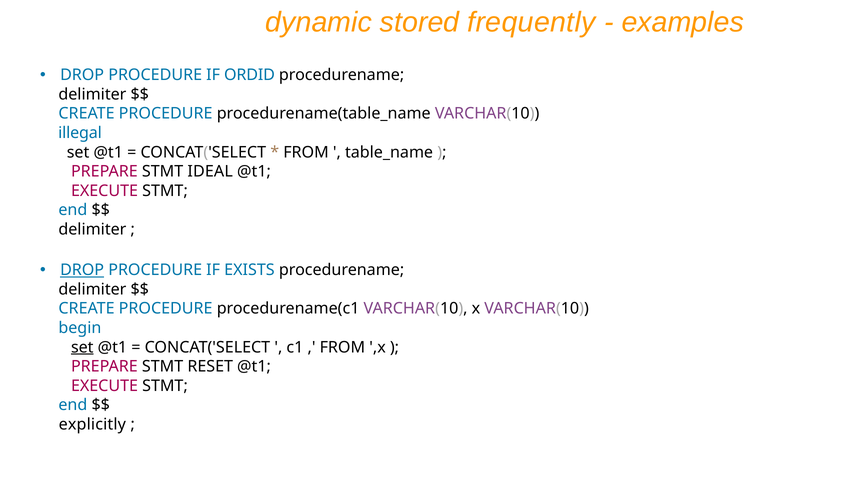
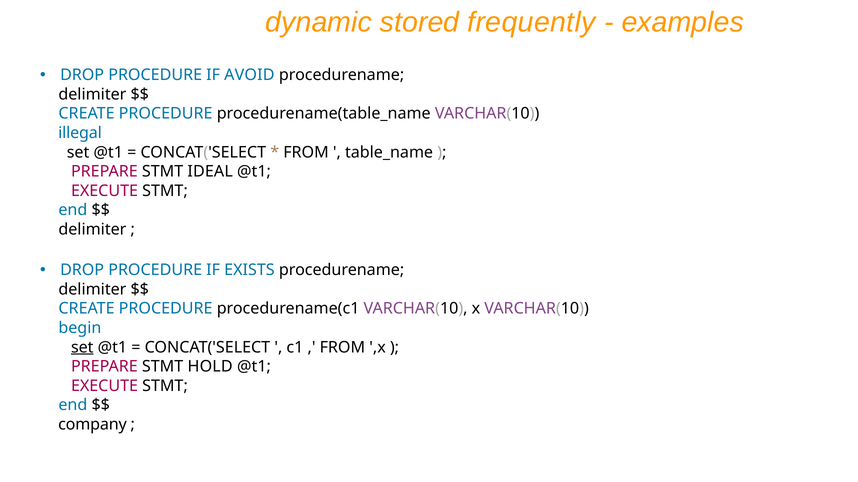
ORDID: ORDID -> AVOID
DROP at (82, 270) underline: present -> none
RESET: RESET -> HOLD
explicitly: explicitly -> company
